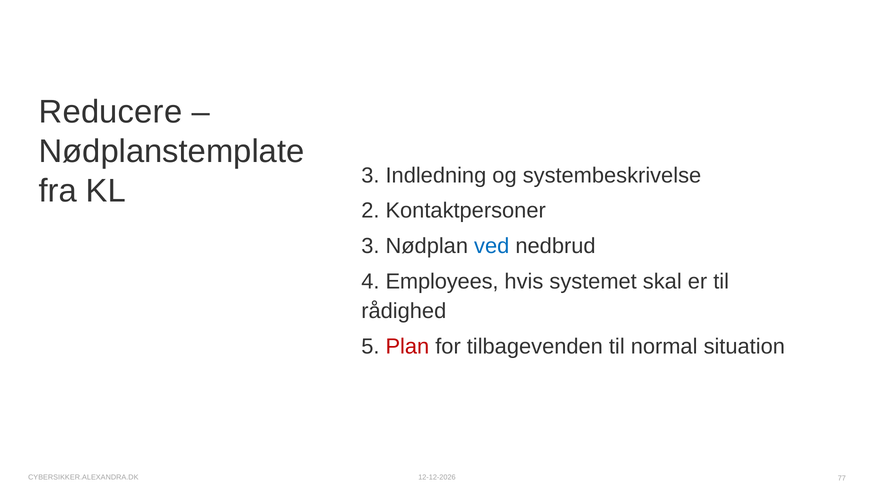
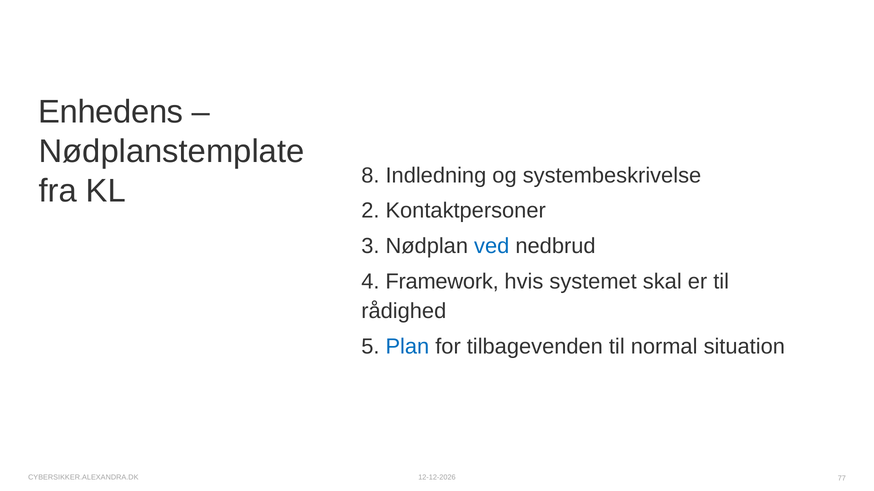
Reducere: Reducere -> Enhedens
KL 3: 3 -> 8
Employees: Employees -> Framework
Plan colour: red -> blue
